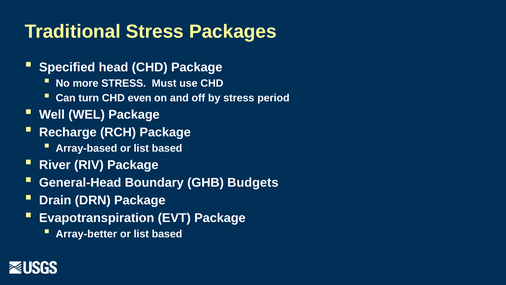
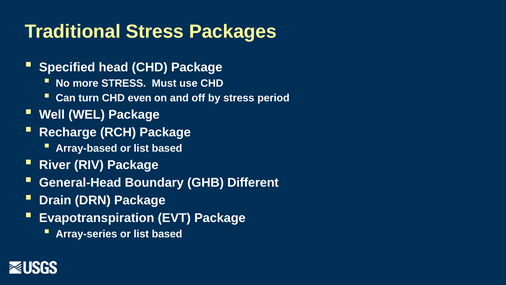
Budgets: Budgets -> Different
Array-better: Array-better -> Array-series
